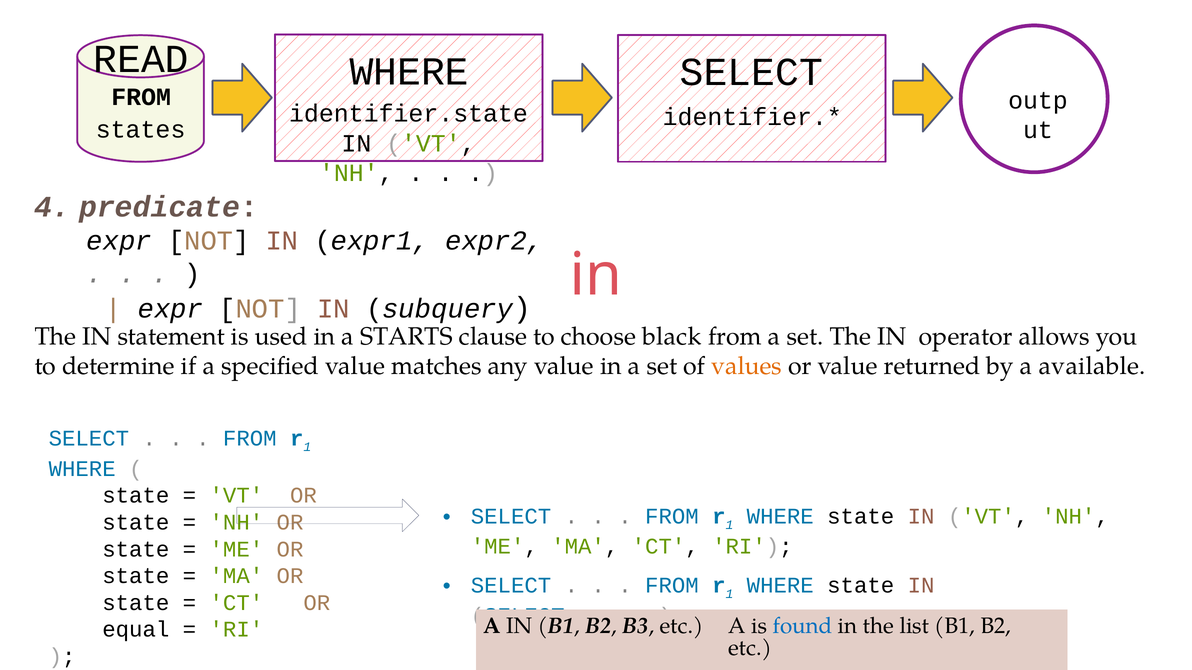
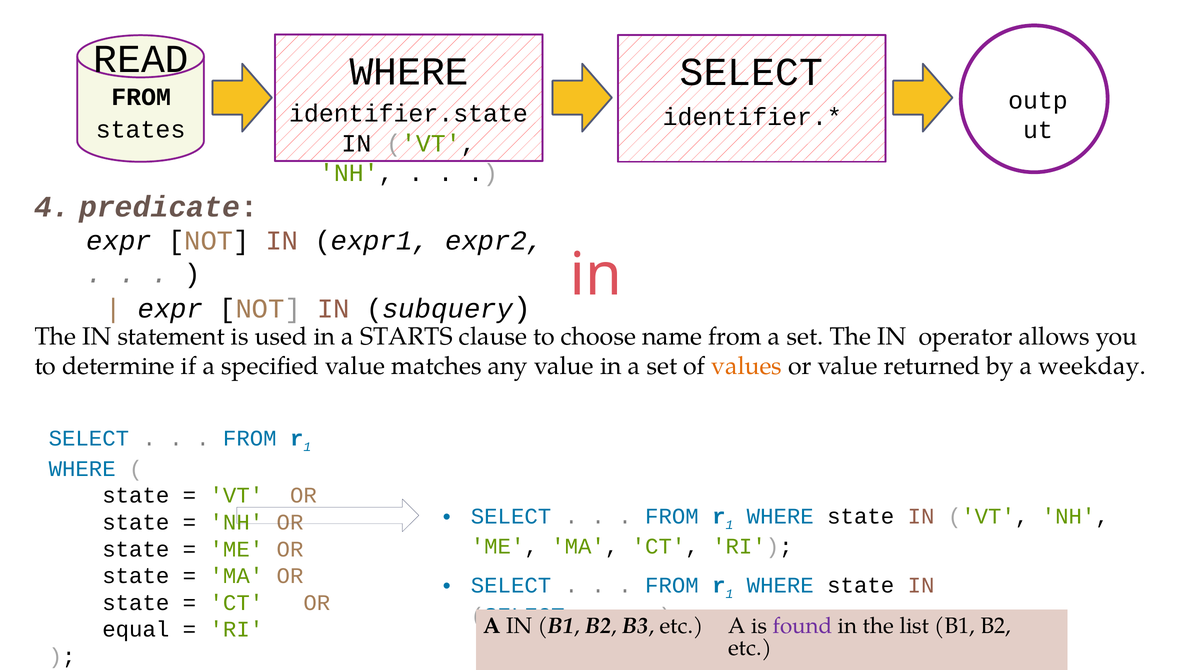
black: black -> name
available: available -> weekday
found colour: blue -> purple
